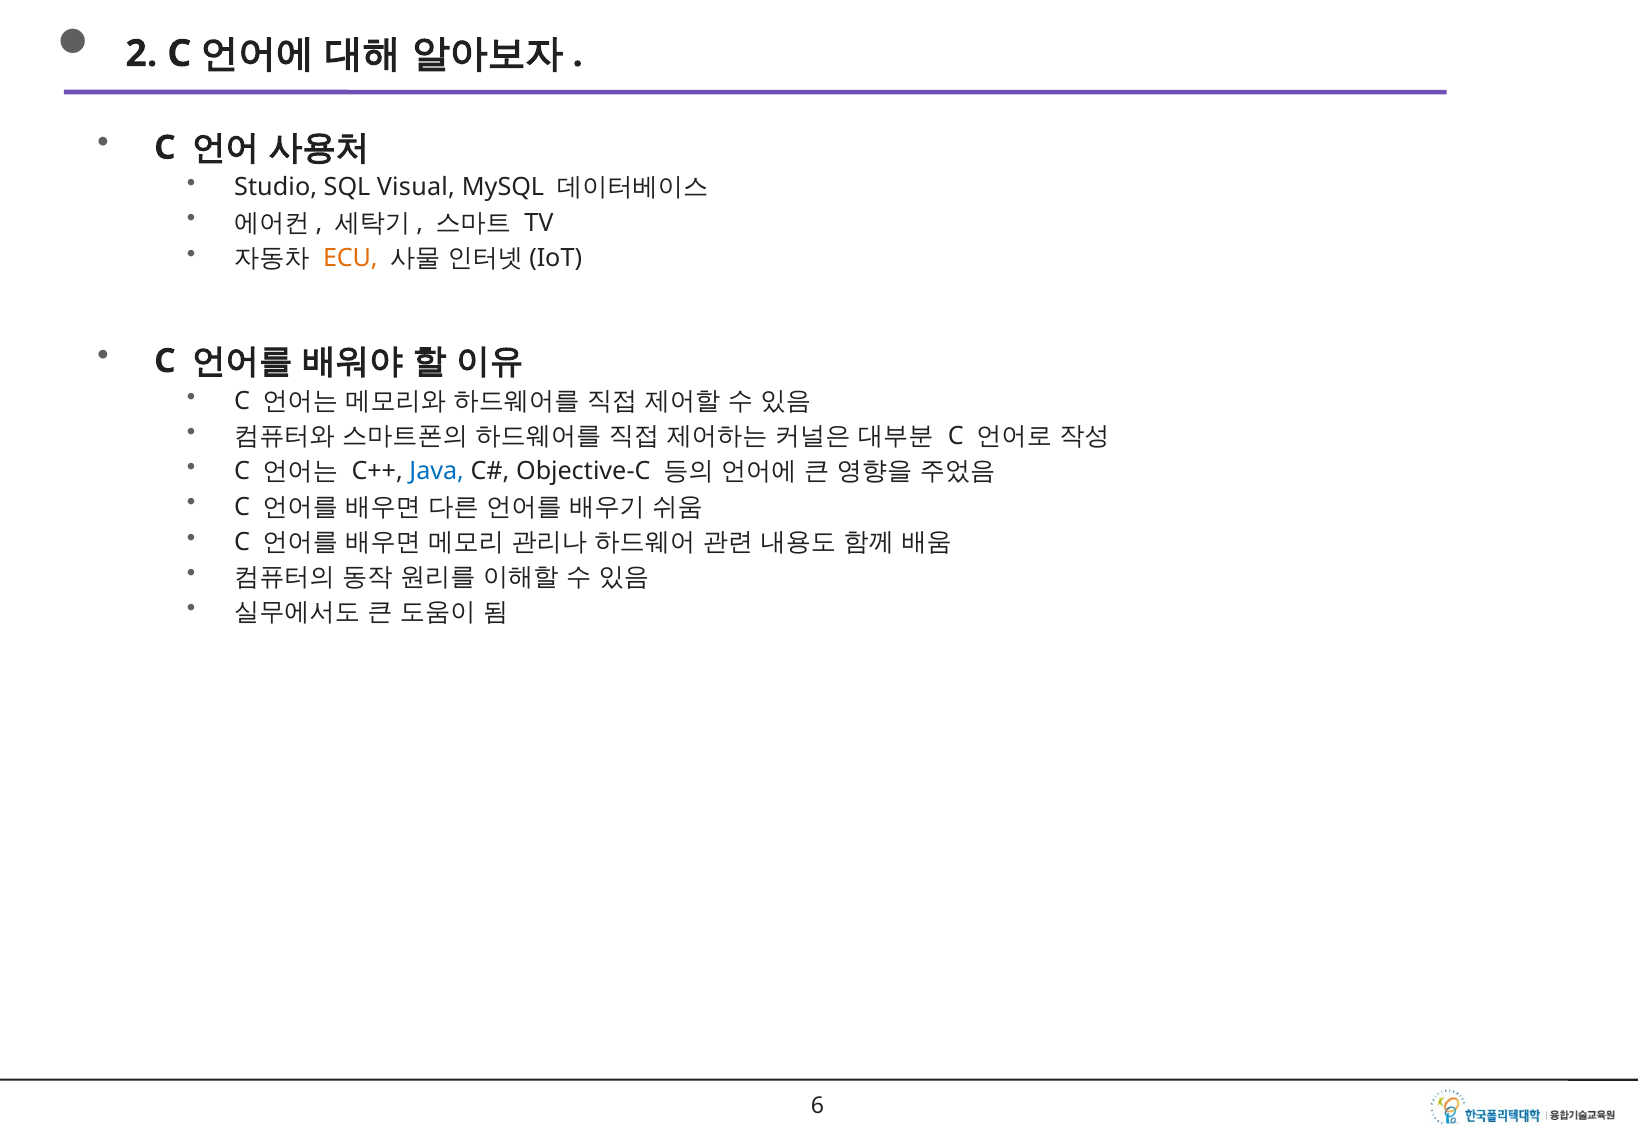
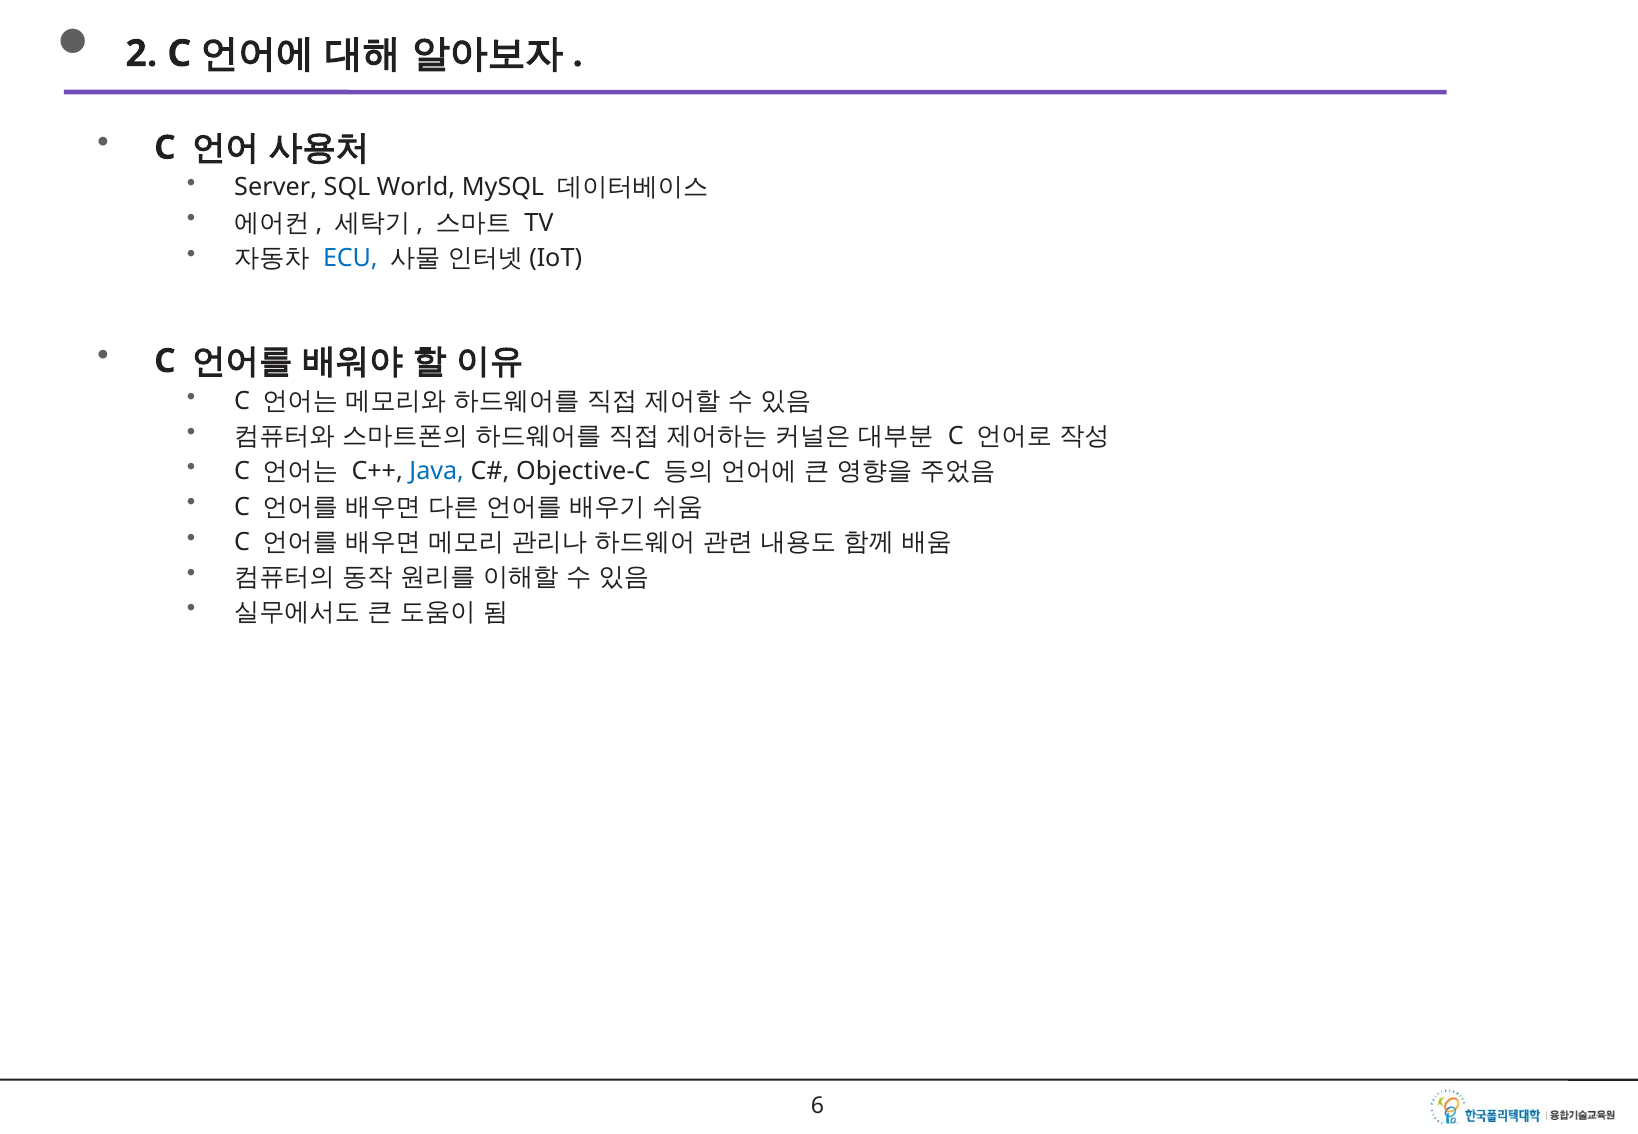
Studio: Studio -> Server
Visual: Visual -> World
ECU colour: orange -> blue
